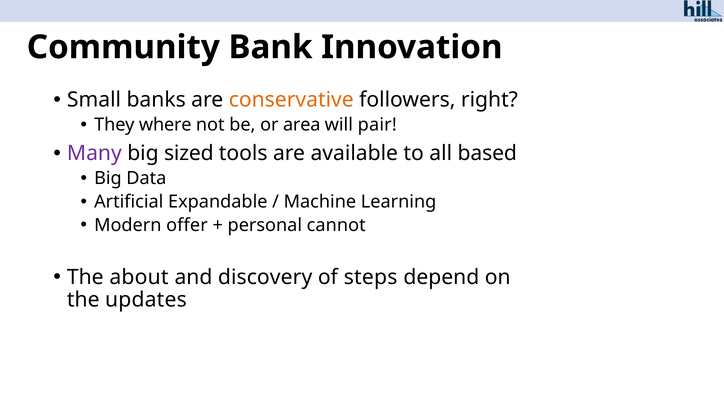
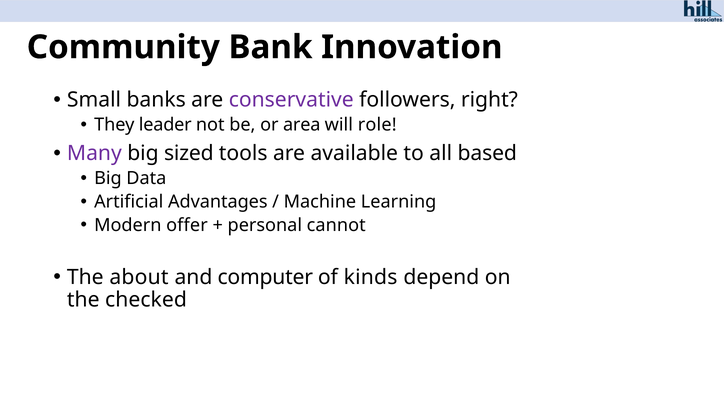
conservative colour: orange -> purple
where: where -> leader
pair: pair -> role
Expandable: Expandable -> Advantages
discovery: discovery -> computer
steps: steps -> kinds
updates: updates -> checked
